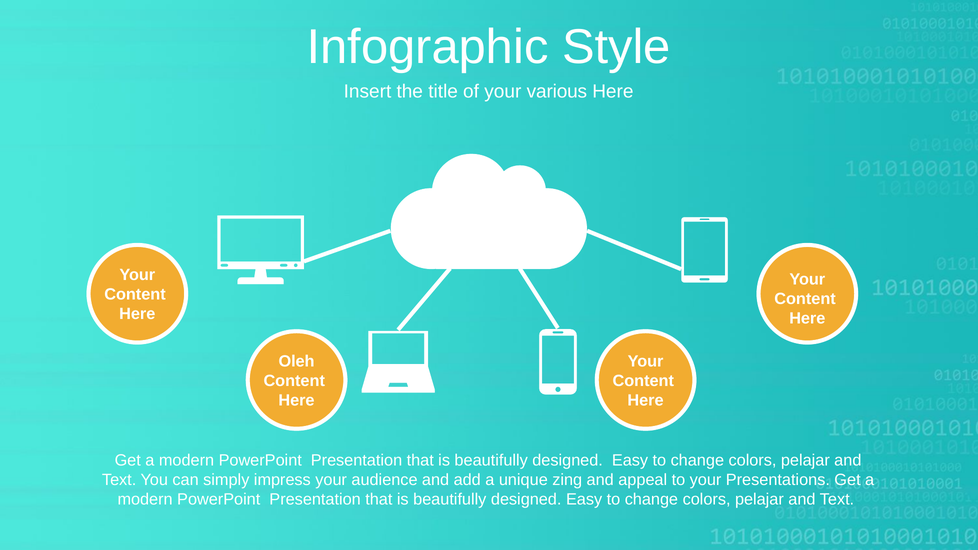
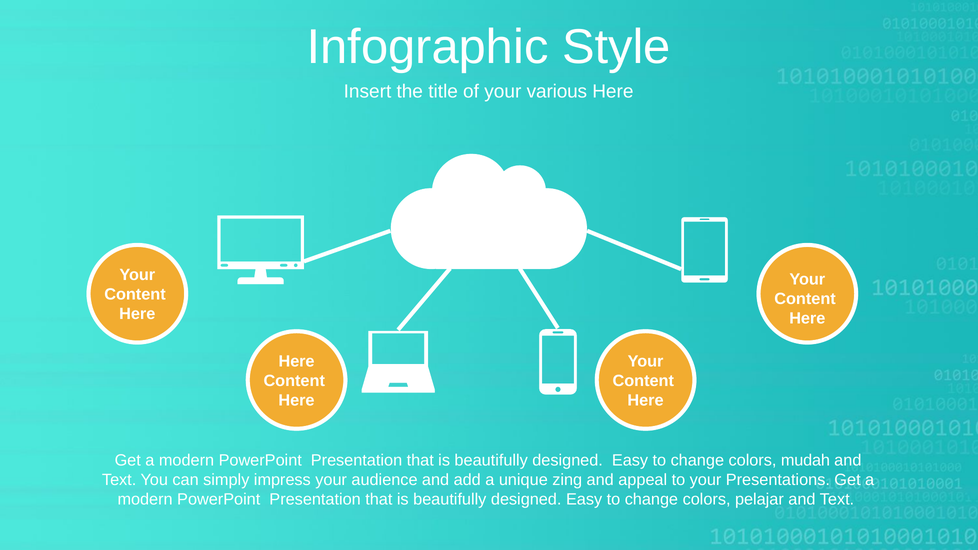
Oleh at (297, 361): Oleh -> Here
pelajar at (805, 460): pelajar -> mudah
